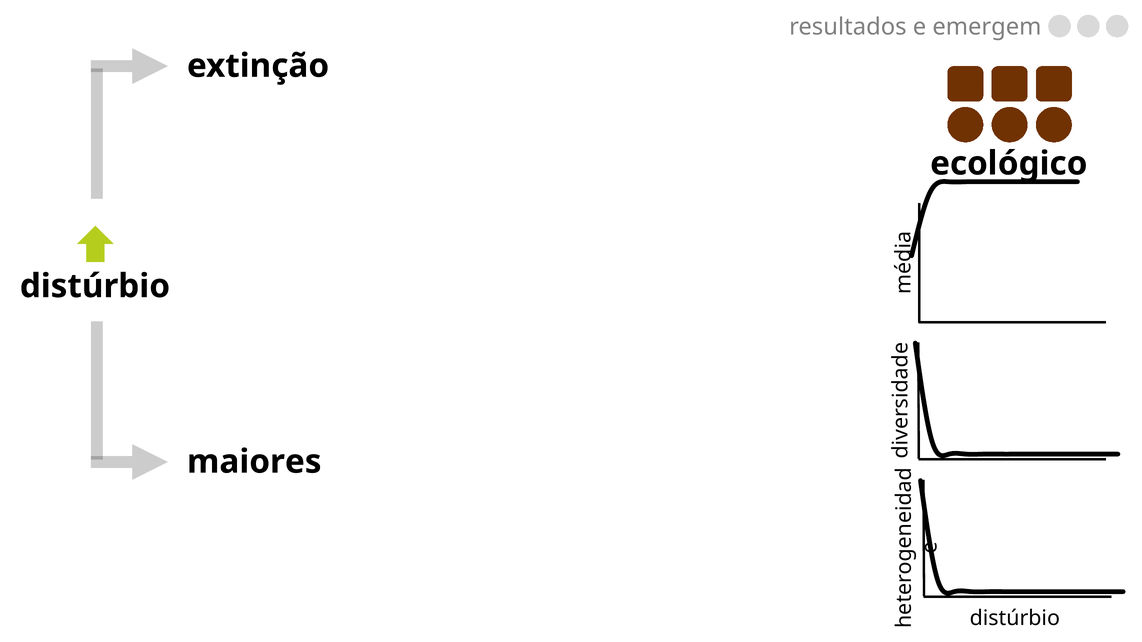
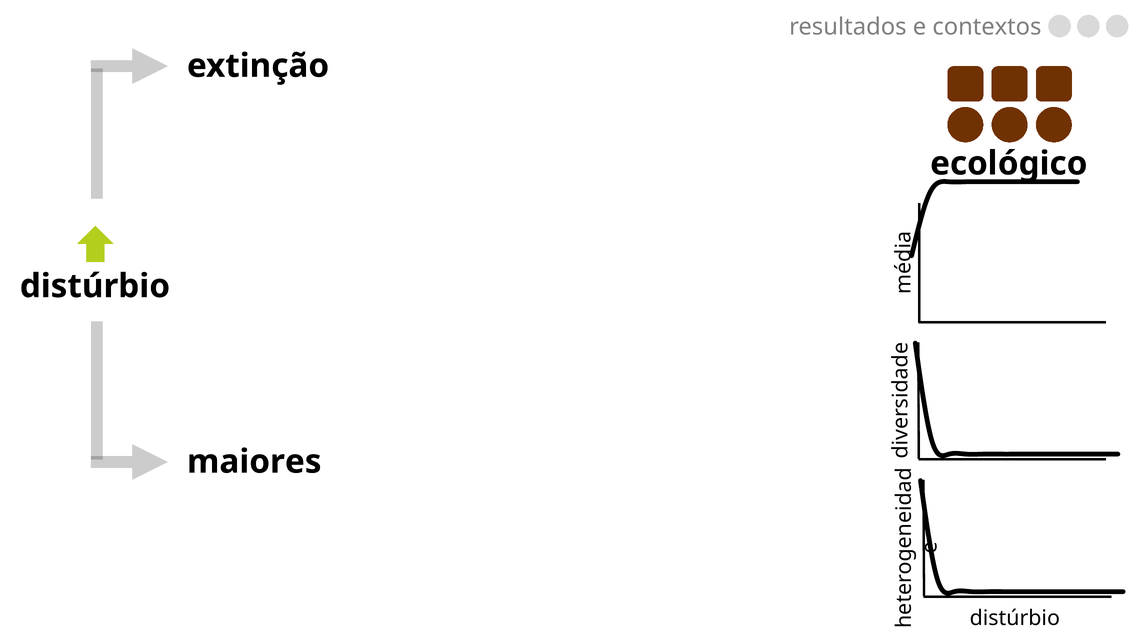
emergem: emergem -> contextos
